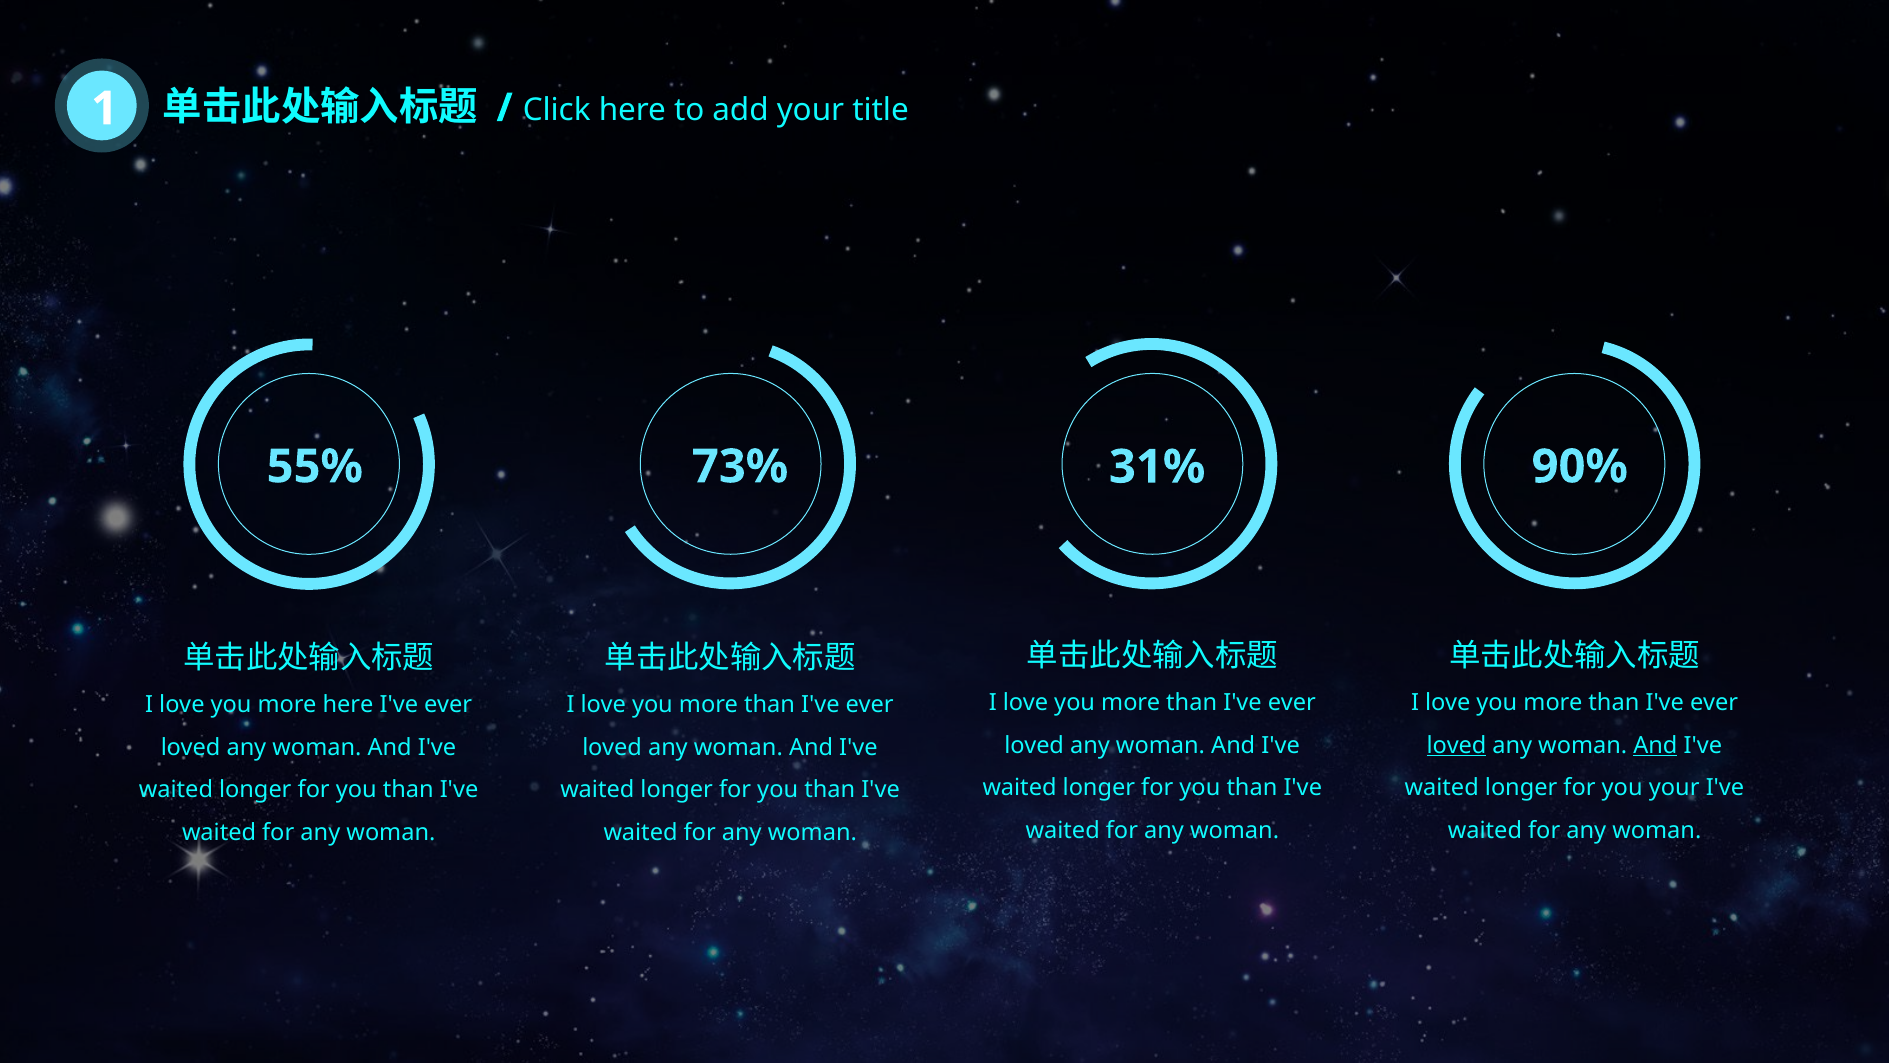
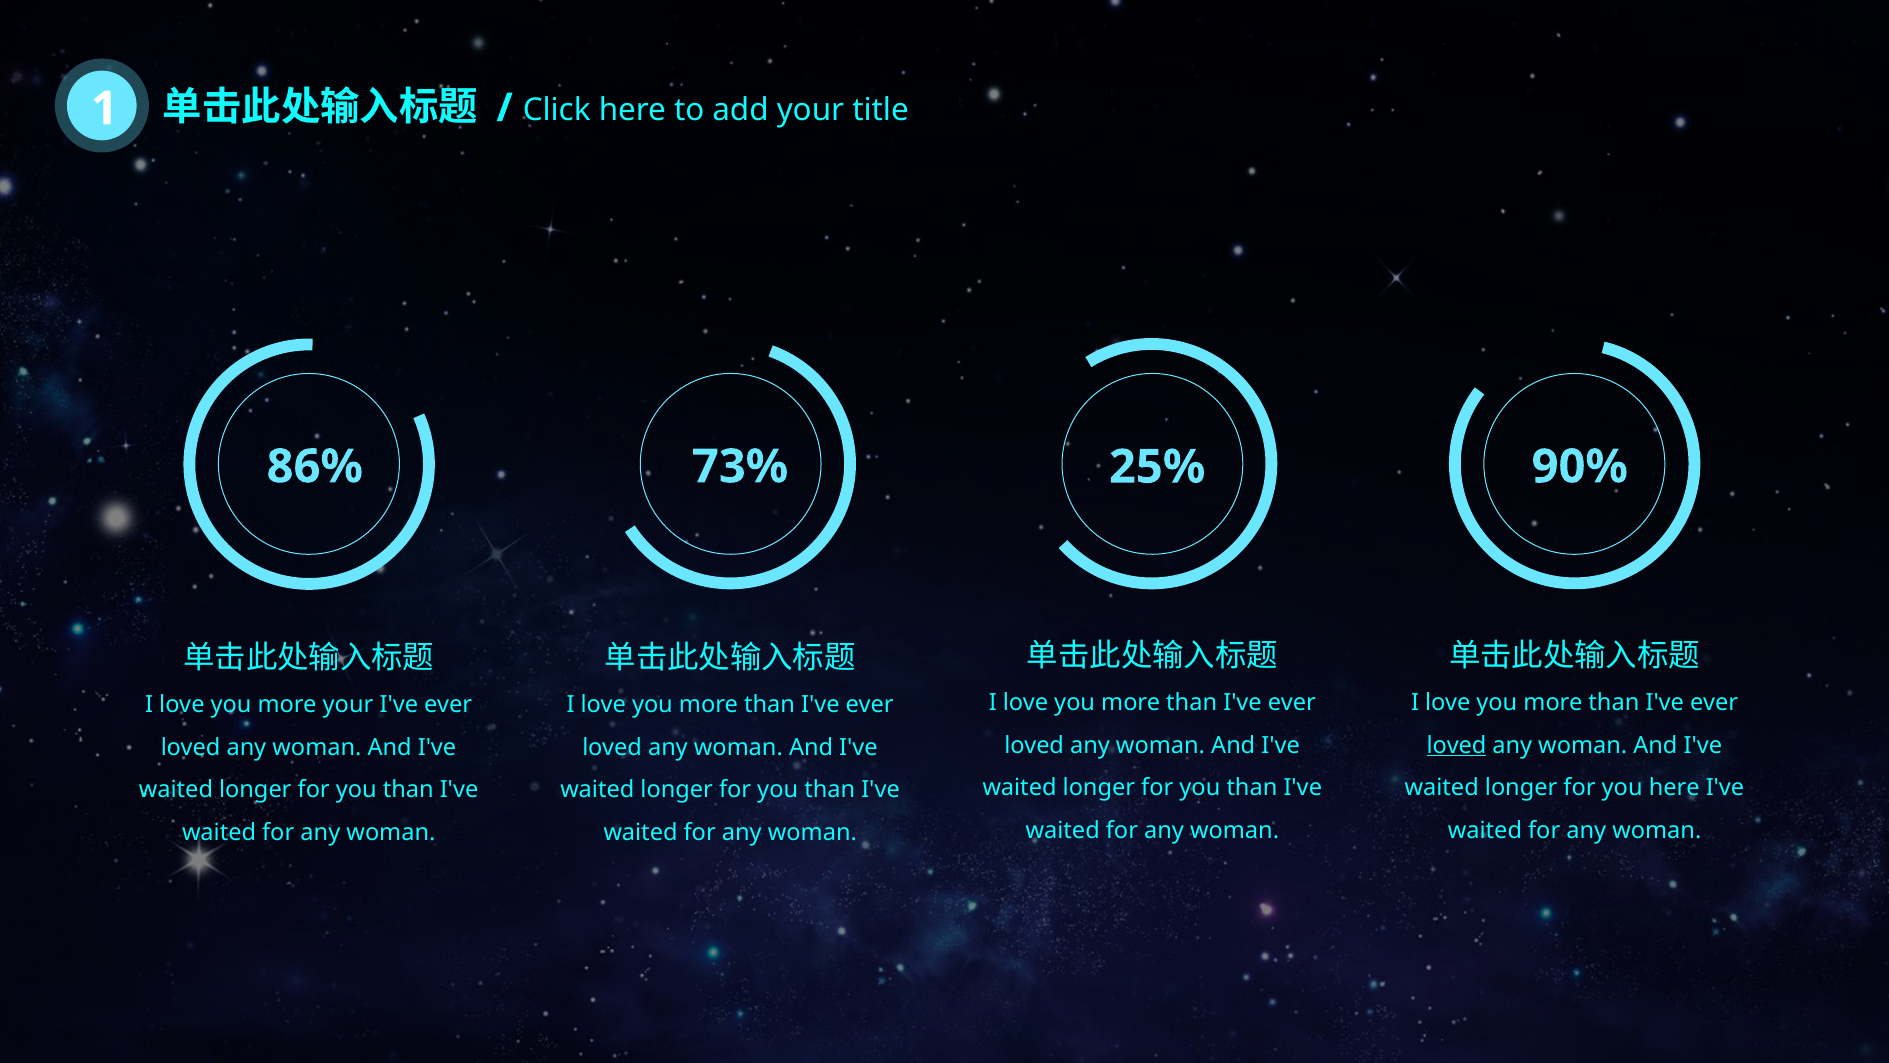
55%: 55% -> 86%
31%: 31% -> 25%
more here: here -> your
And at (1655, 745) underline: present -> none
you your: your -> here
